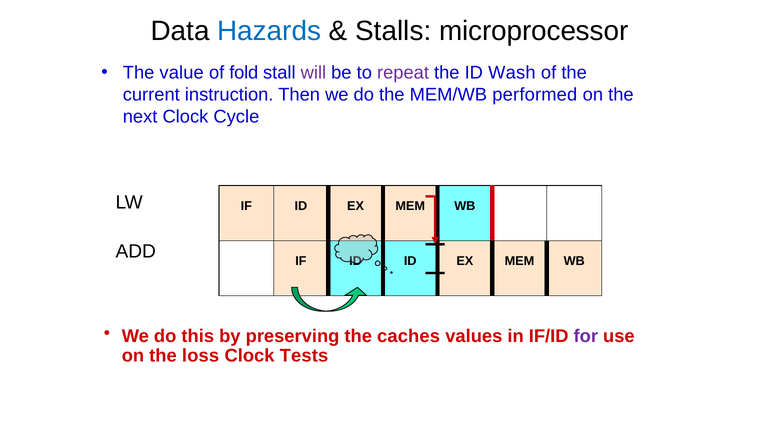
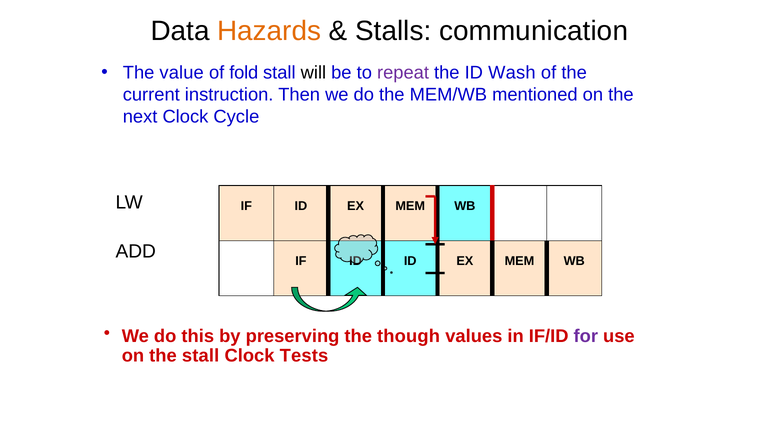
Hazards colour: blue -> orange
microprocessor: microprocessor -> communication
will colour: purple -> black
performed: performed -> mentioned
caches: caches -> though
the loss: loss -> stall
